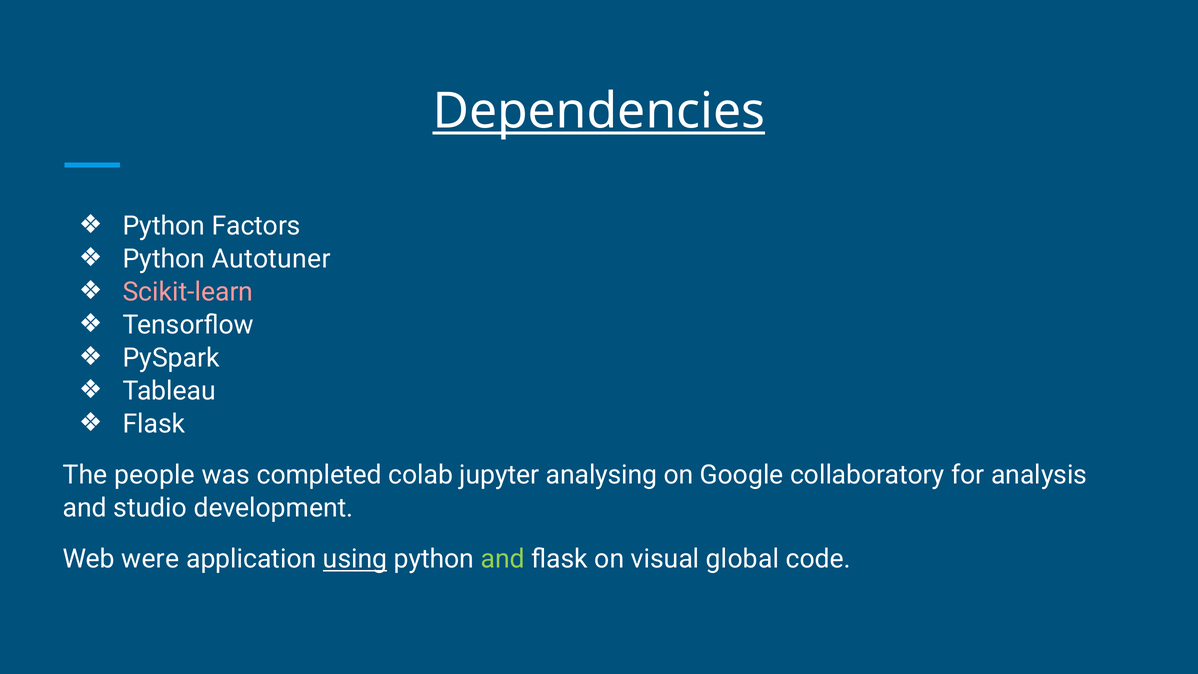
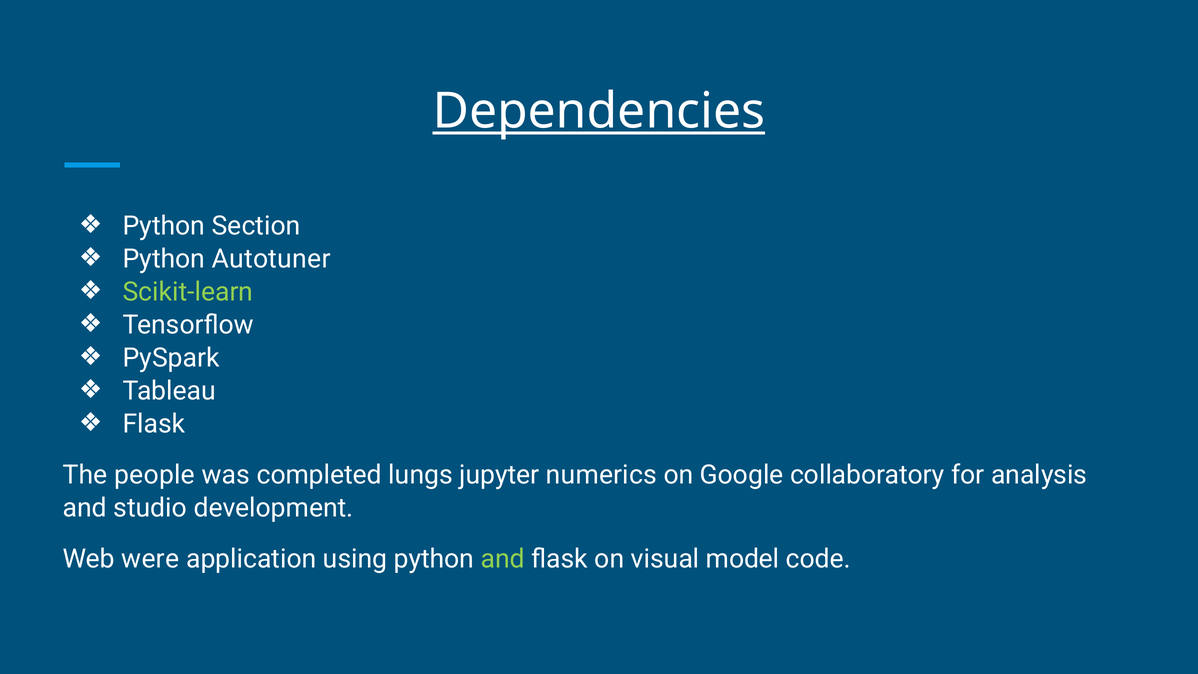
Factors: Factors -> Section
Scikit-learn colour: pink -> light green
colab: colab -> lungs
analysing: analysing -> numerics
using underline: present -> none
global: global -> model
